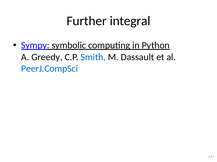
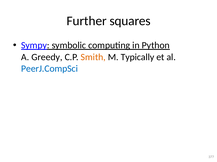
integral: integral -> squares
Smith colour: blue -> orange
Dassault: Dassault -> Typically
